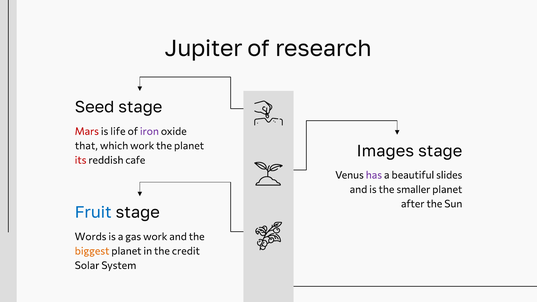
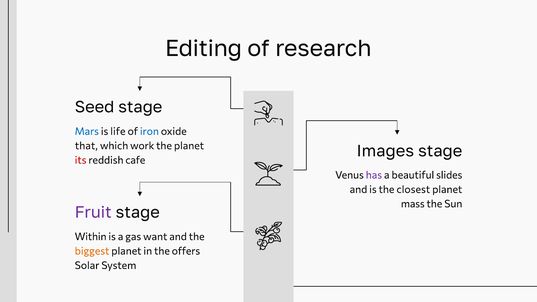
Jupiter: Jupiter -> Editing
Mars colour: red -> blue
iron colour: purple -> blue
smaller: smaller -> closest
after: after -> mass
Fruit colour: blue -> purple
Words: Words -> Within
gas work: work -> want
credit: credit -> offers
